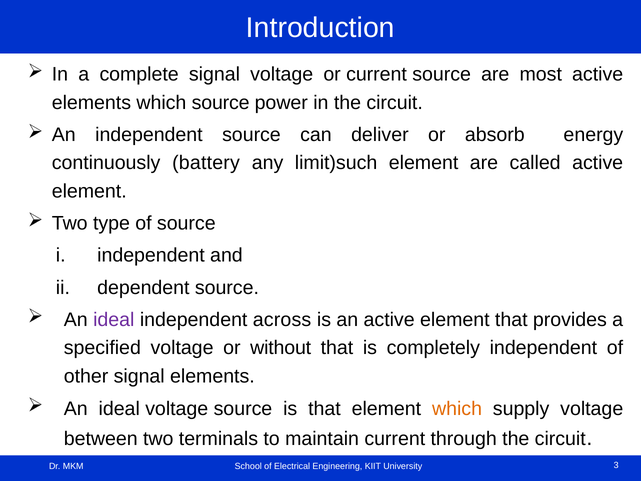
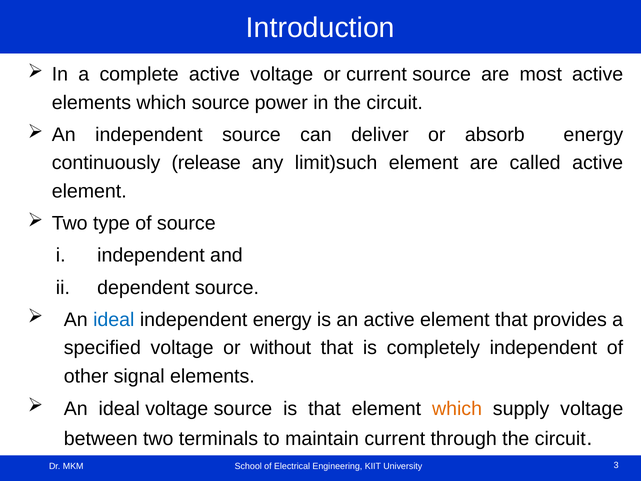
complete signal: signal -> active
battery: battery -> release
ideal at (114, 320) colour: purple -> blue
independent across: across -> energy
